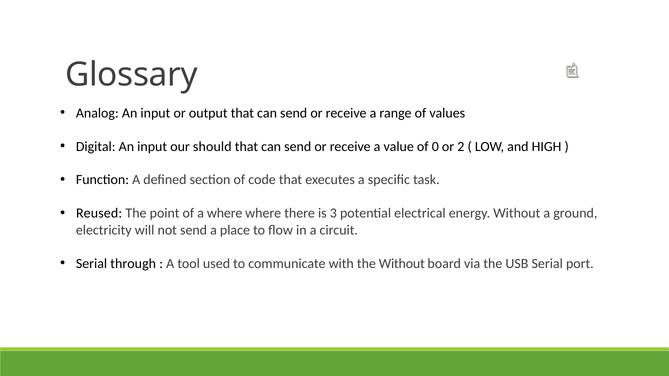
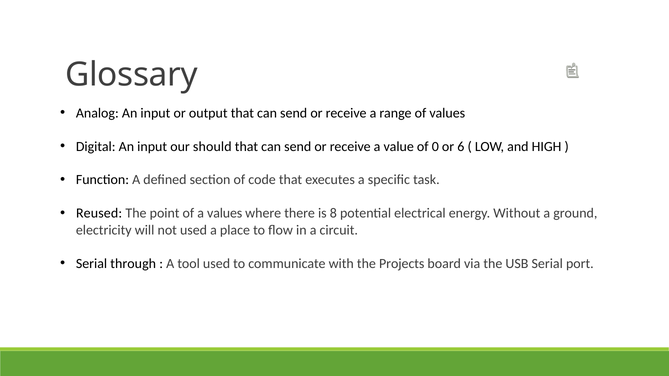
2: 2 -> 6
a where: where -> values
3: 3 -> 8
not send: send -> used
the Without: Without -> Projects
